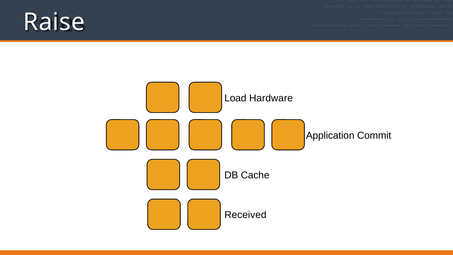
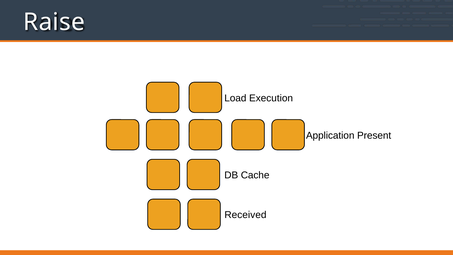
Hardware: Hardware -> Execution
Commit: Commit -> Present
